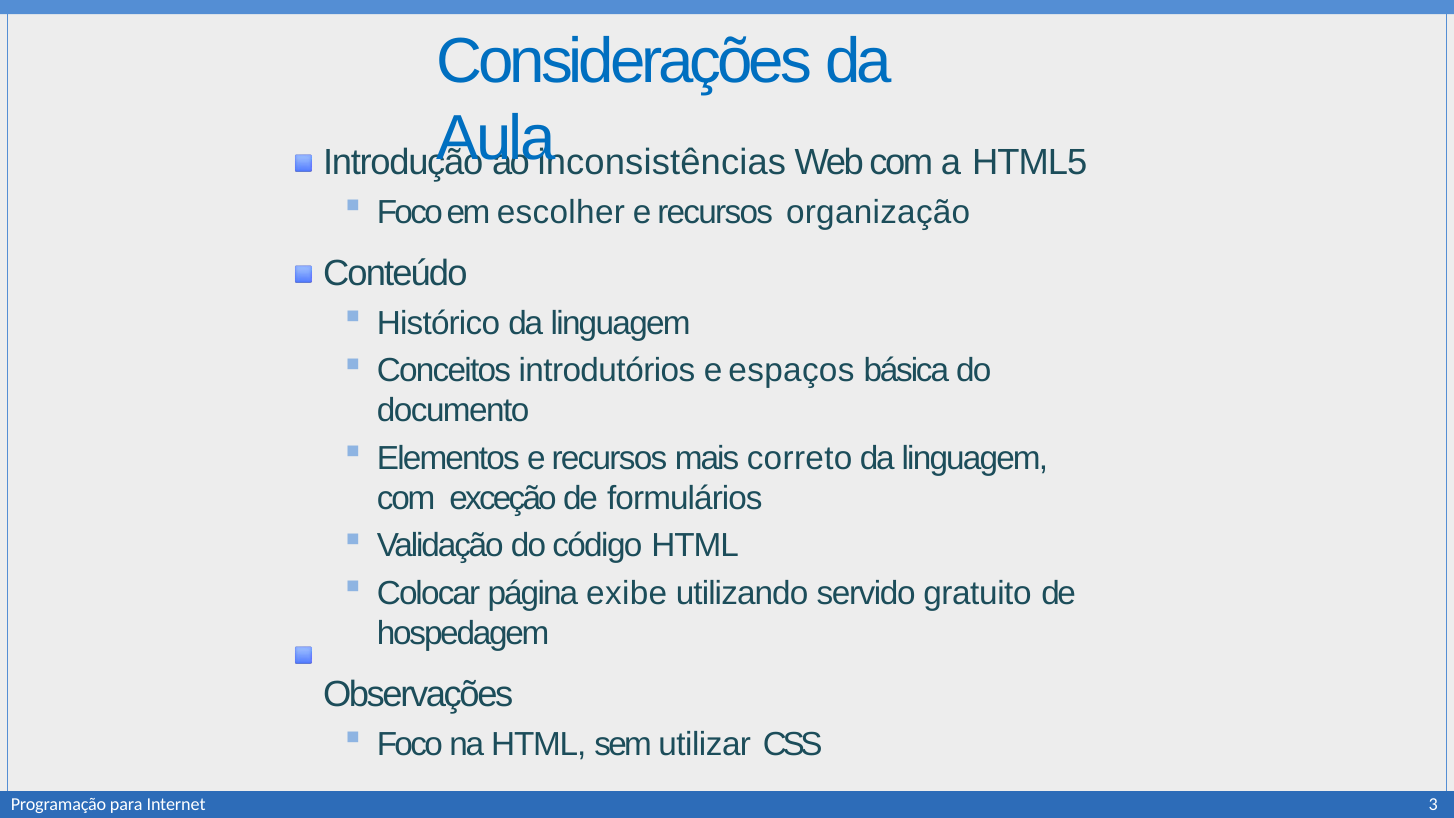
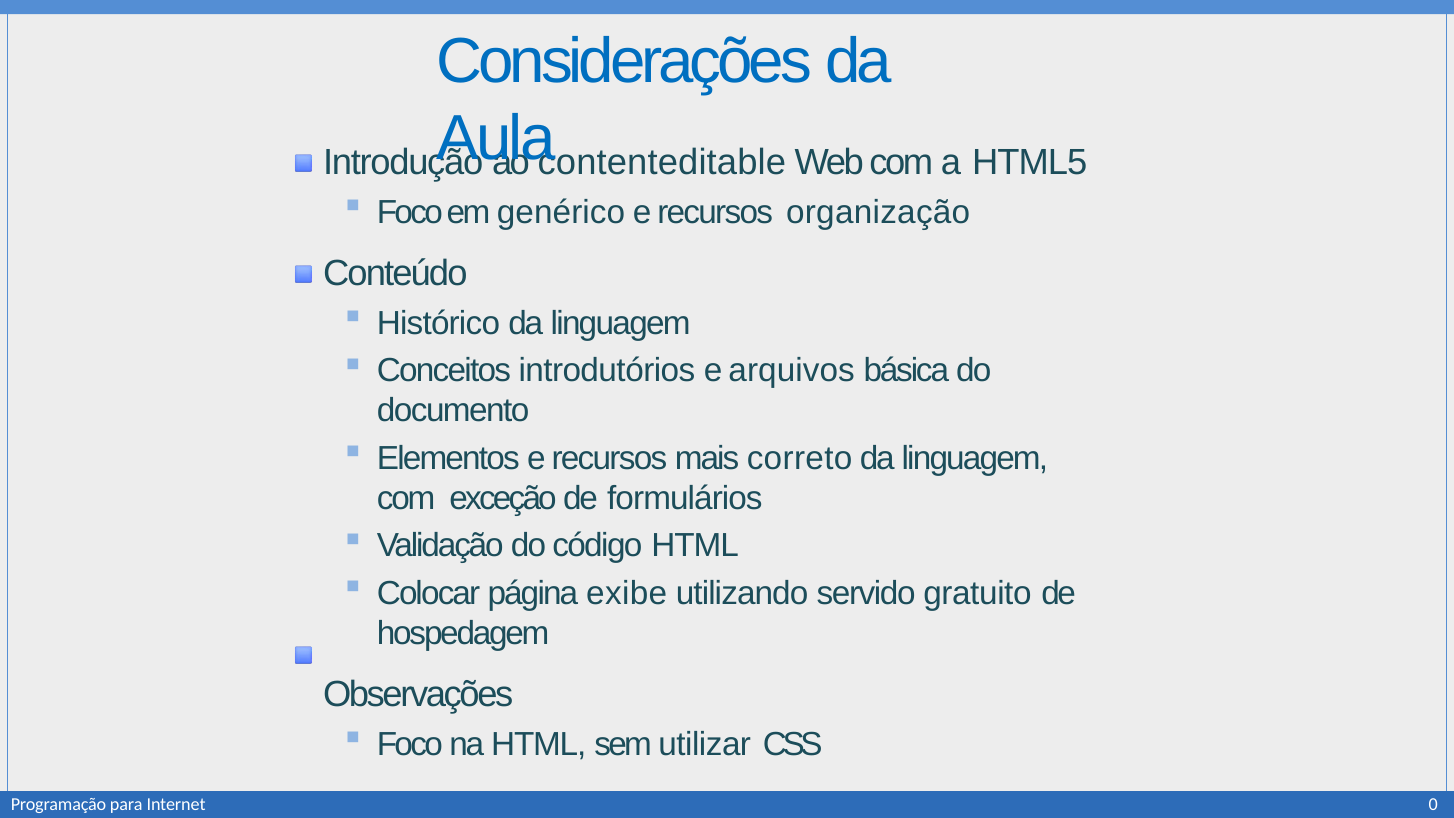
inconsistências: inconsistências -> contenteditable
escolher: escolher -> genérico
espaços: espaços -> arquivos
3: 3 -> 0
